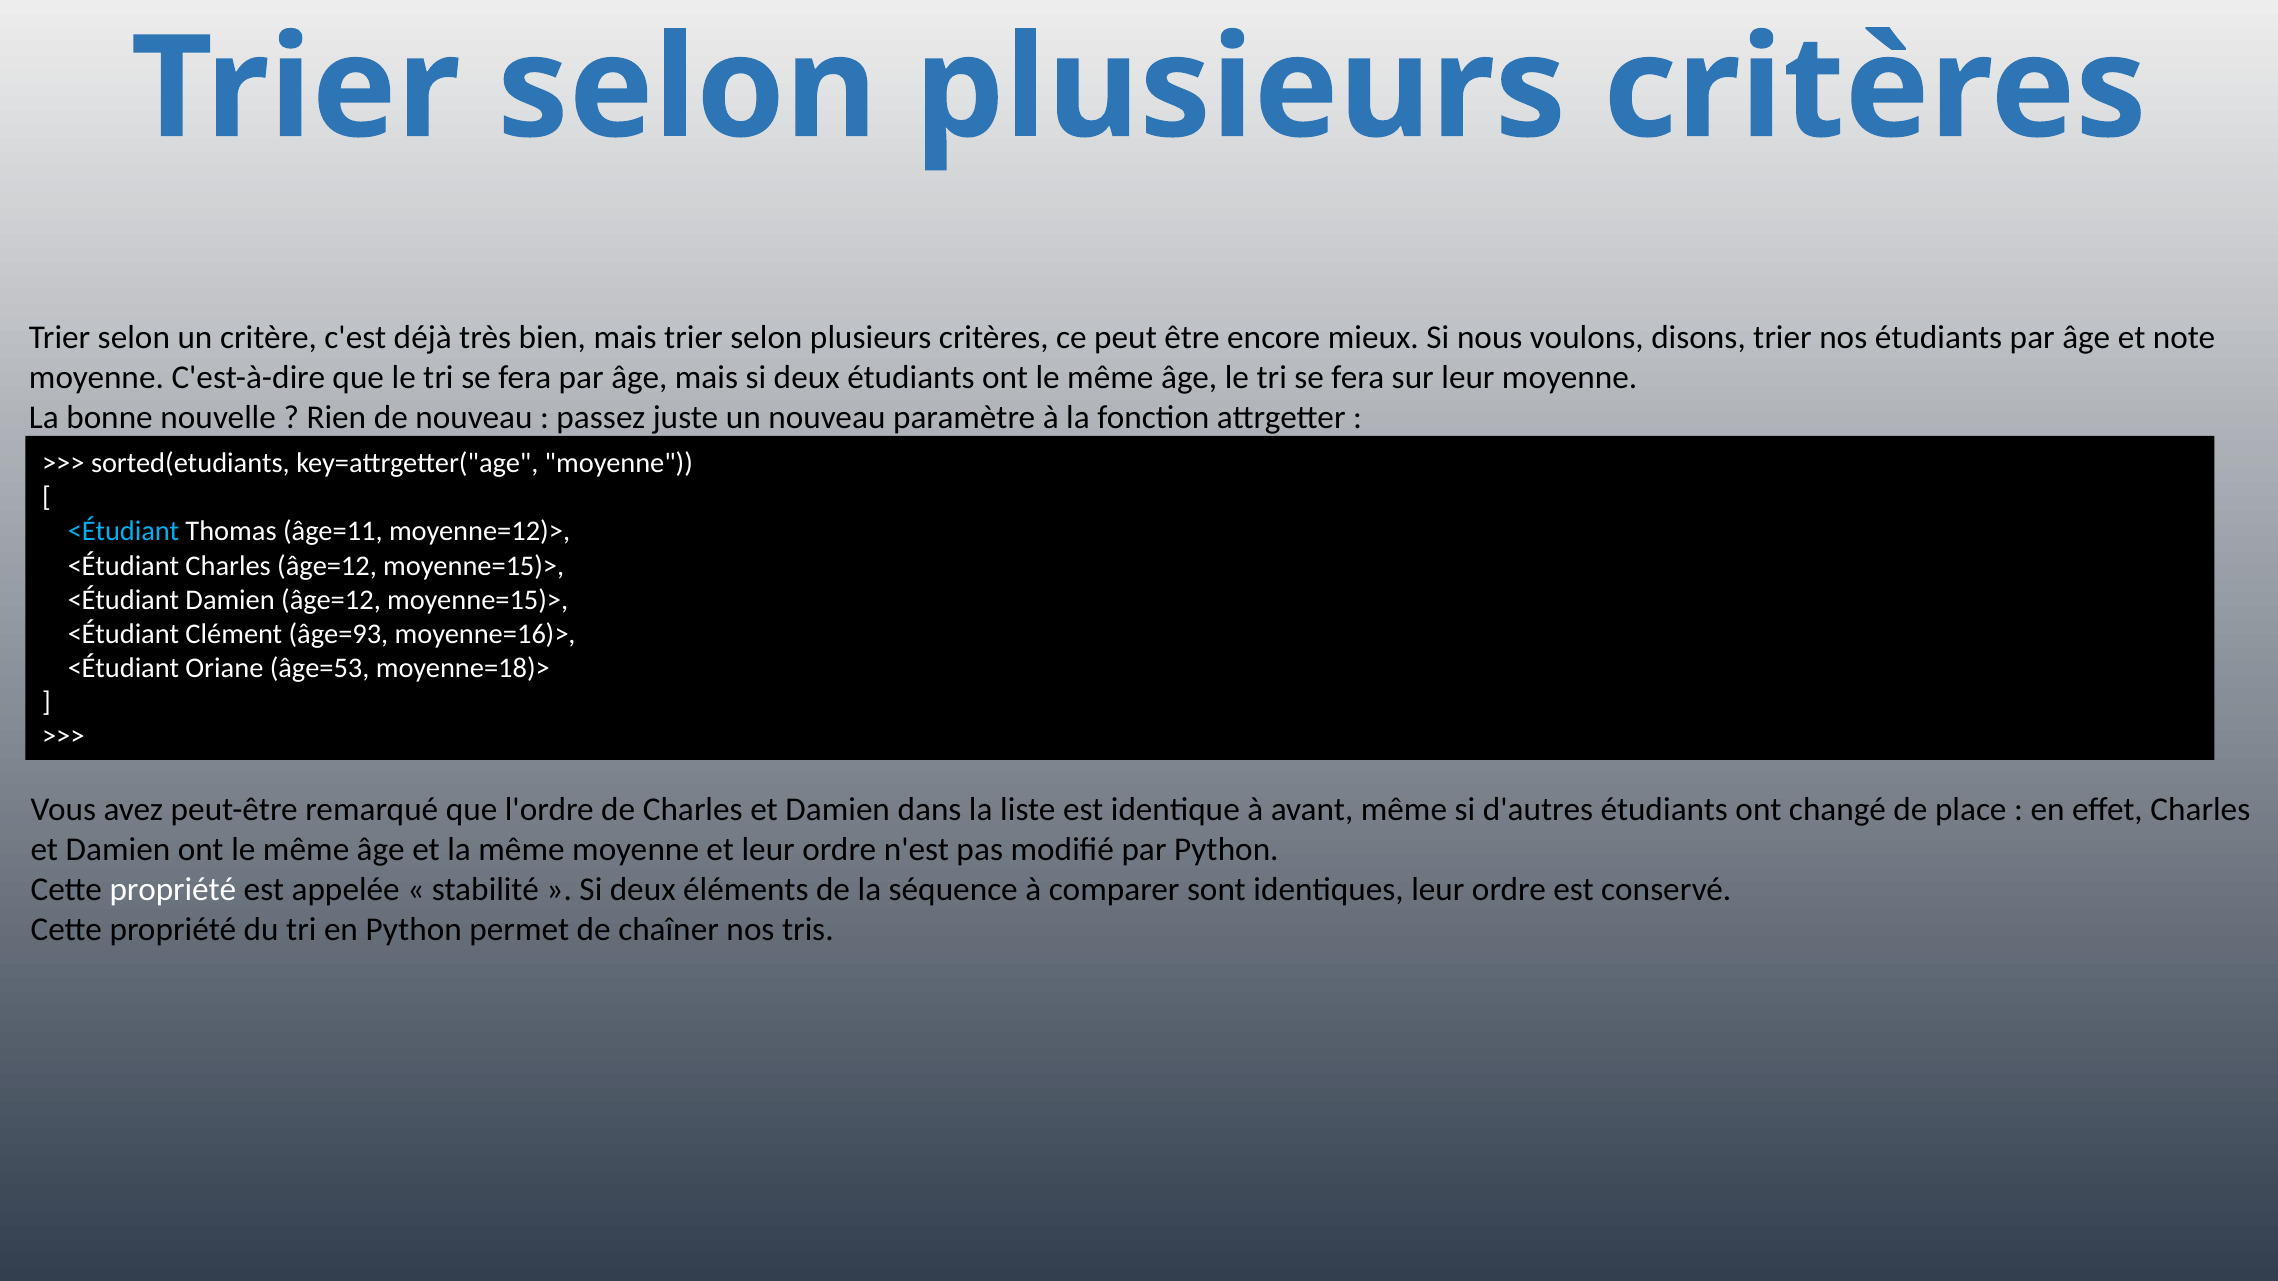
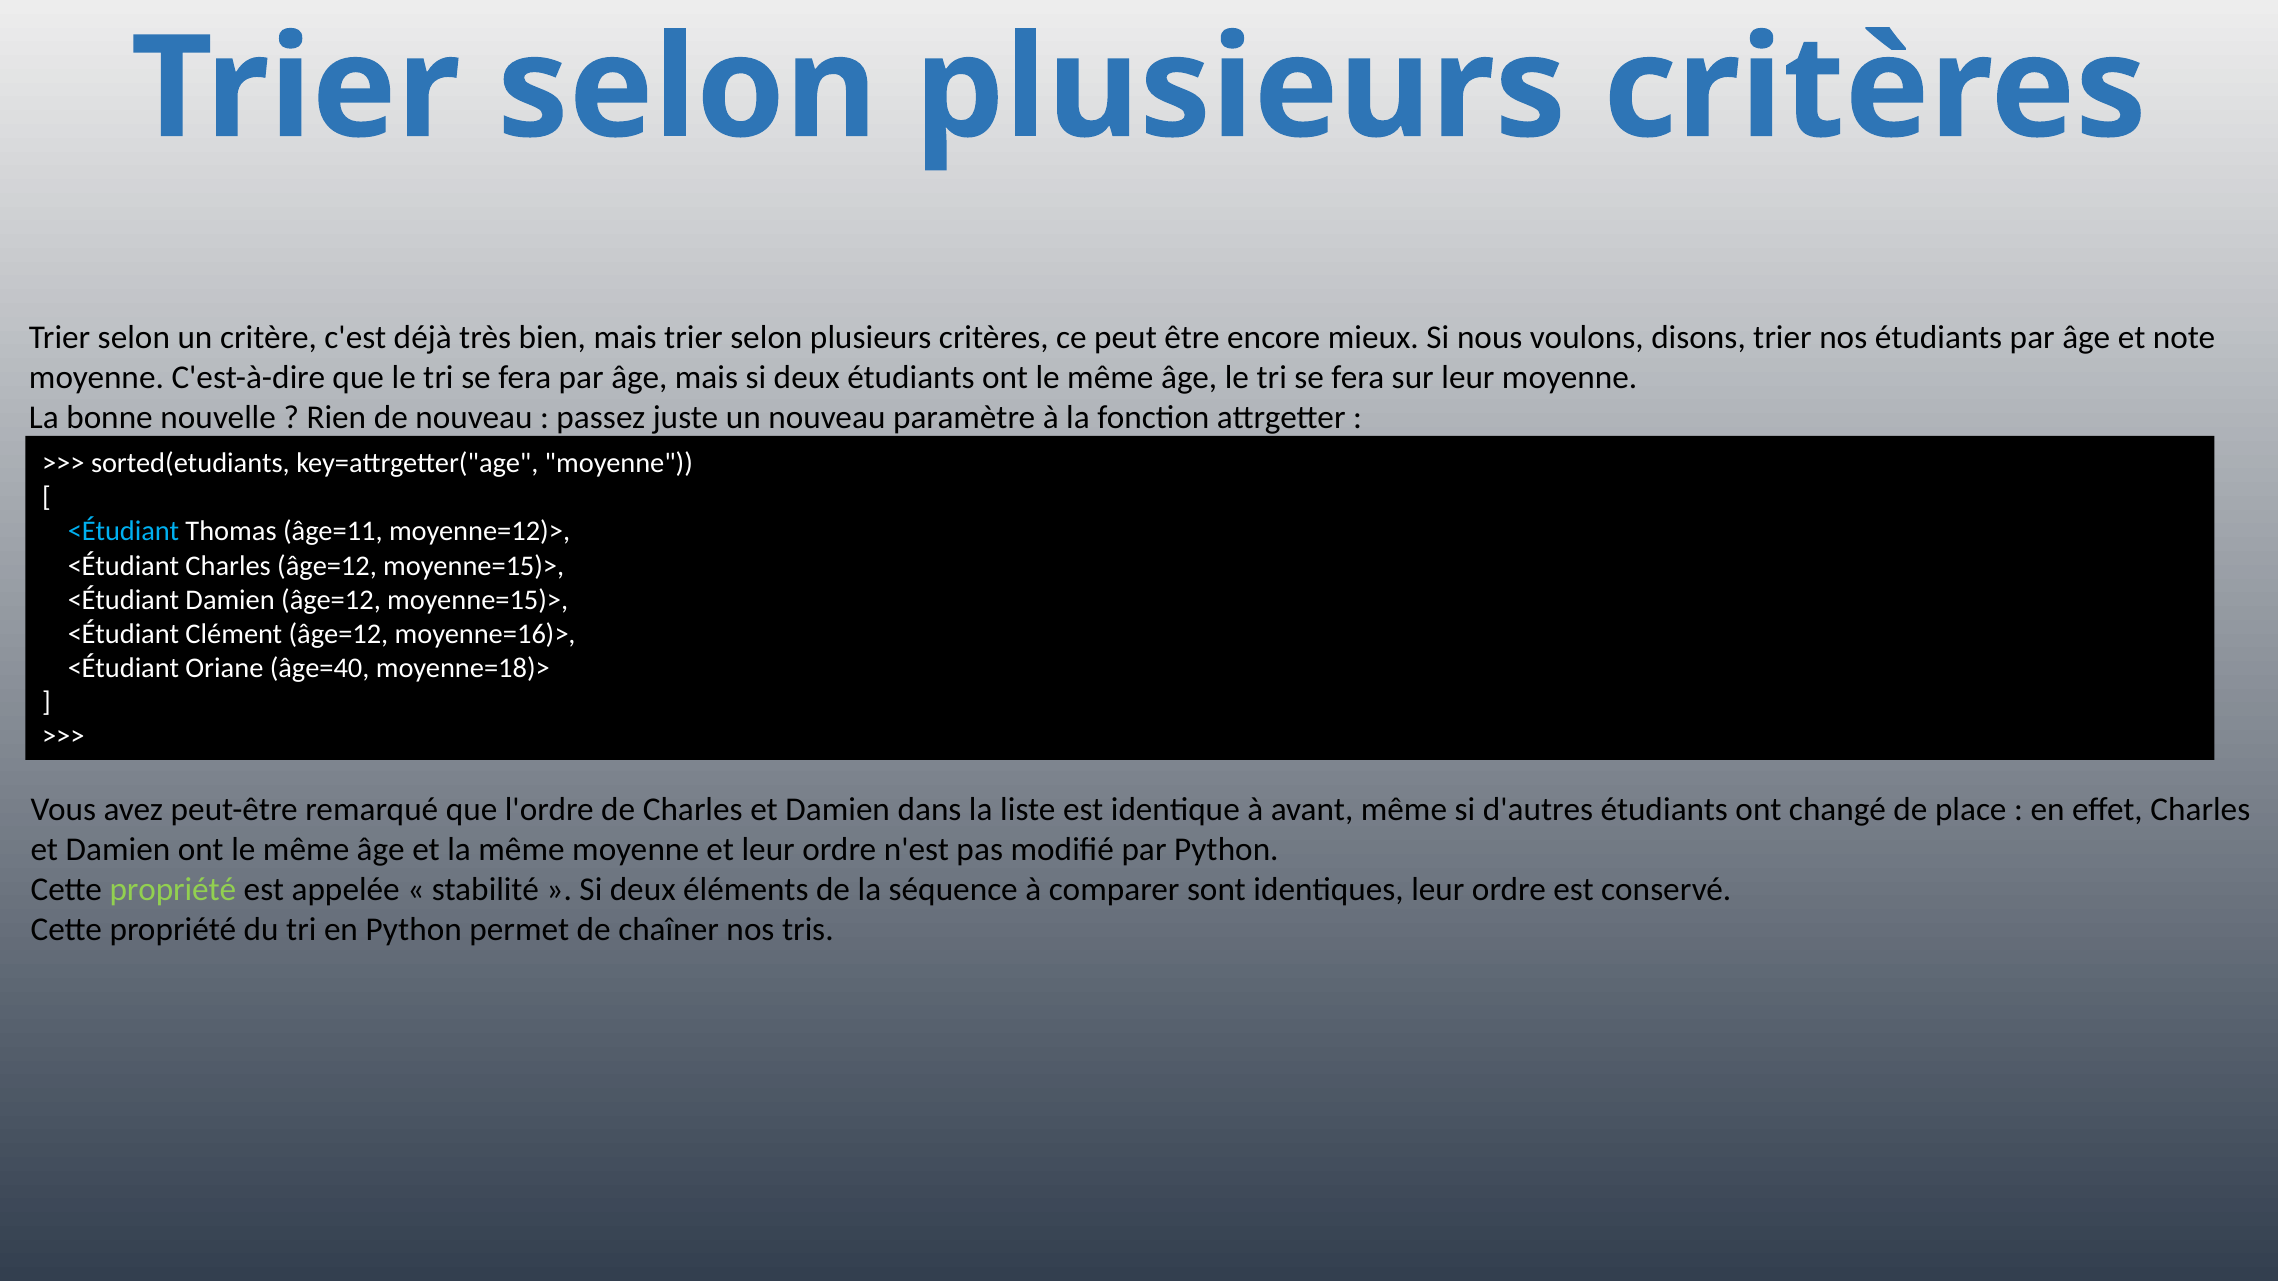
Clément âge=93: âge=93 -> âge=12
âge=53: âge=53 -> âge=40
propriété at (173, 890) colour: white -> light green
